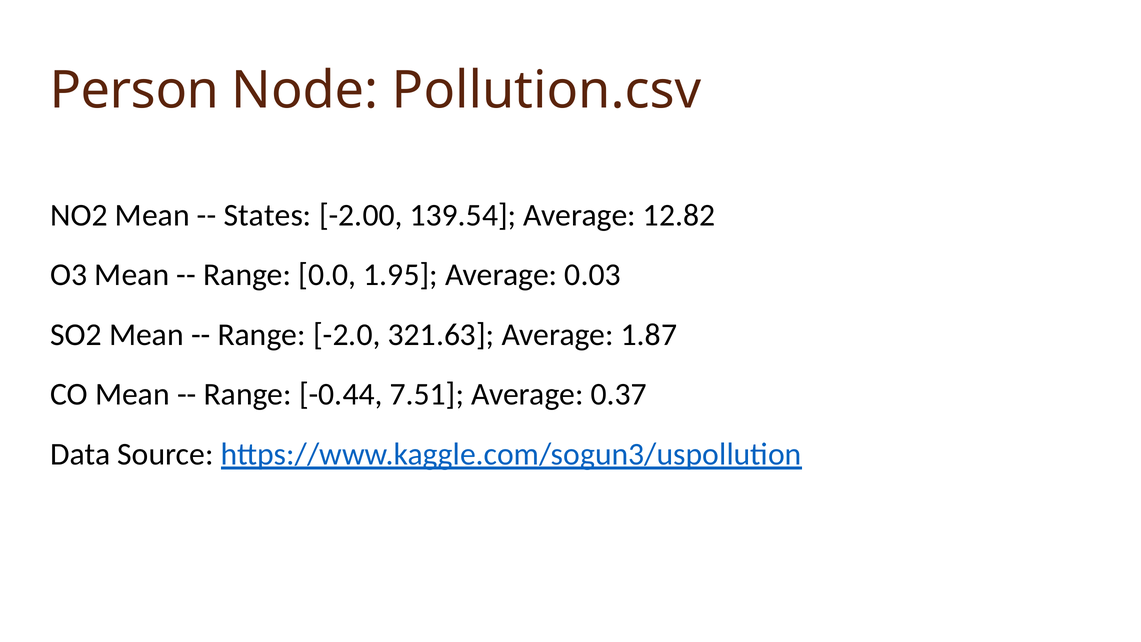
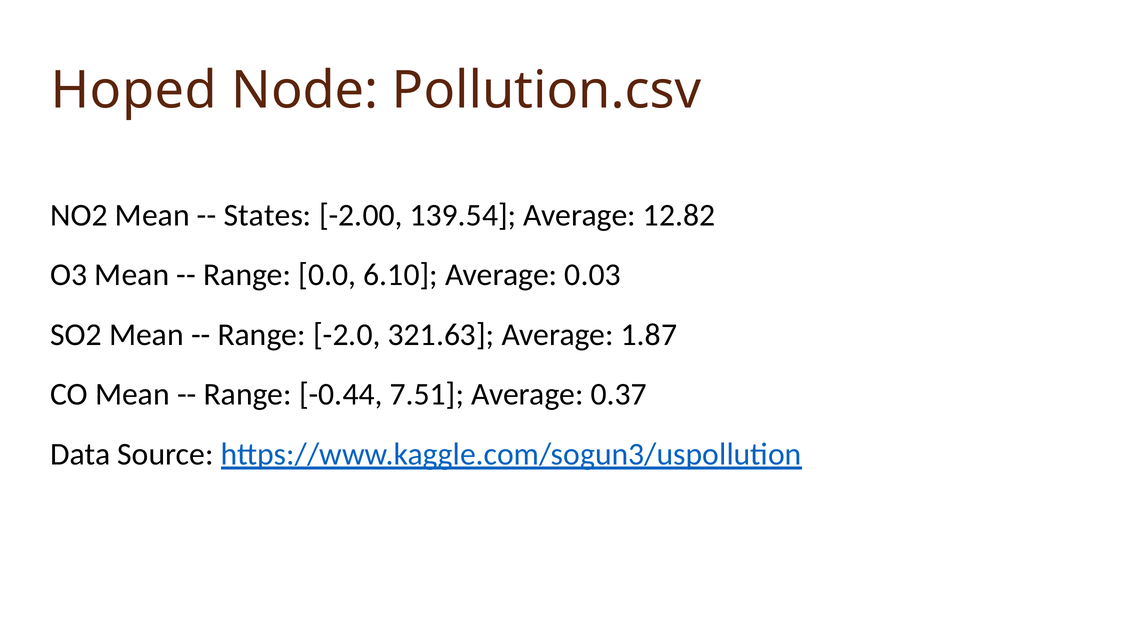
Person: Person -> Hoped
1.95: 1.95 -> 6.10
